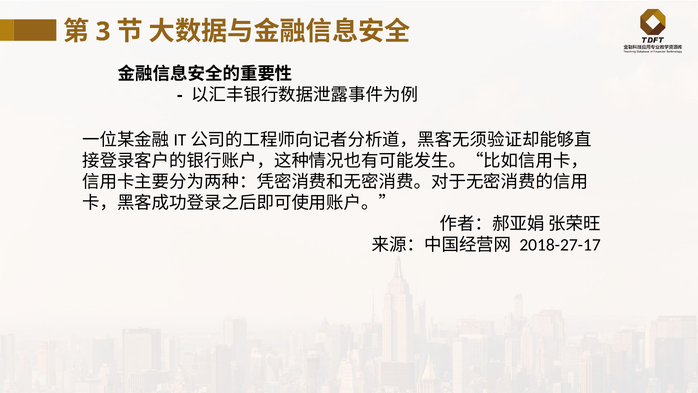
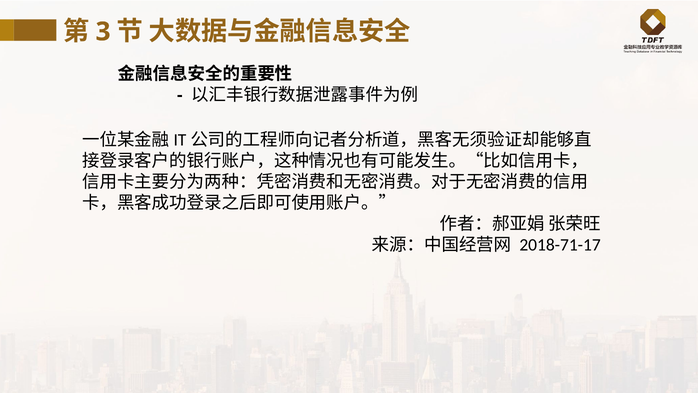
2018-27-17: 2018-27-17 -> 2018-71-17
